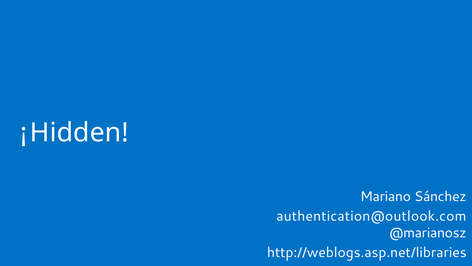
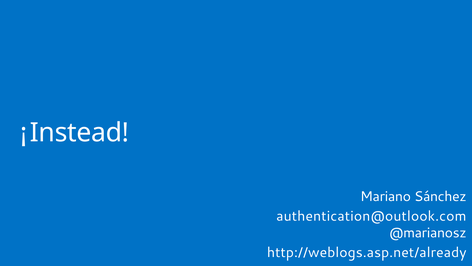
Hidden: Hidden -> Instead
http://weblogs.asp.net/libraries: http://weblogs.asp.net/libraries -> http://weblogs.asp.net/already
